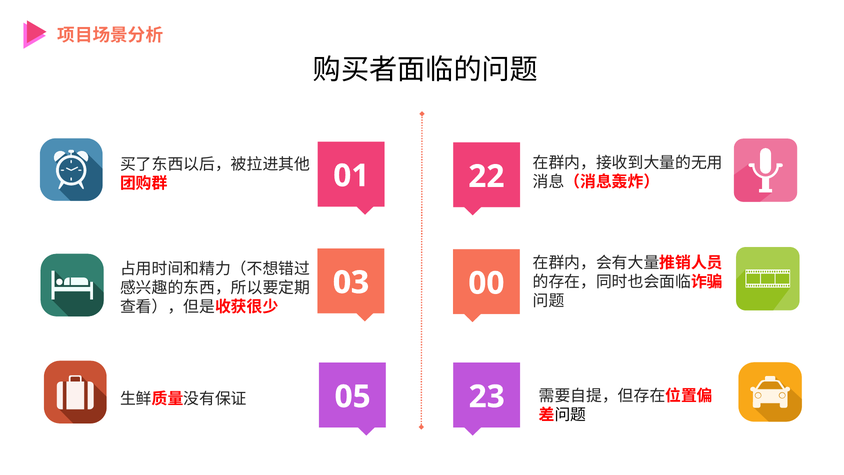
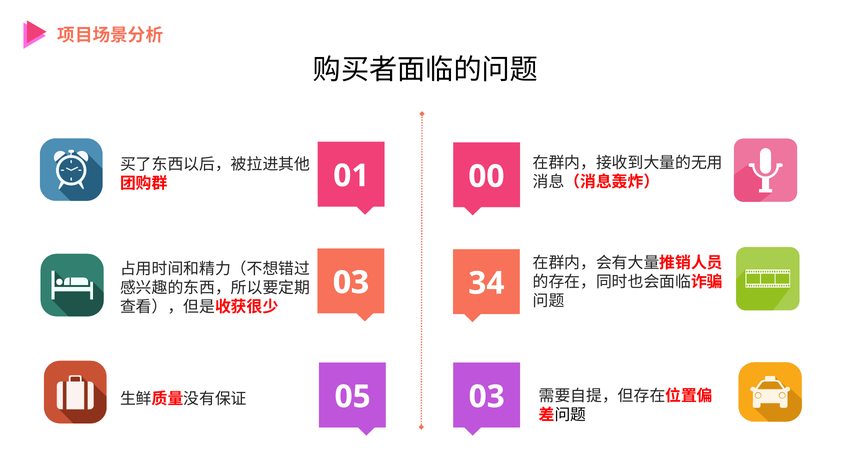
22: 22 -> 00
00: 00 -> 34
05 23: 23 -> 03
